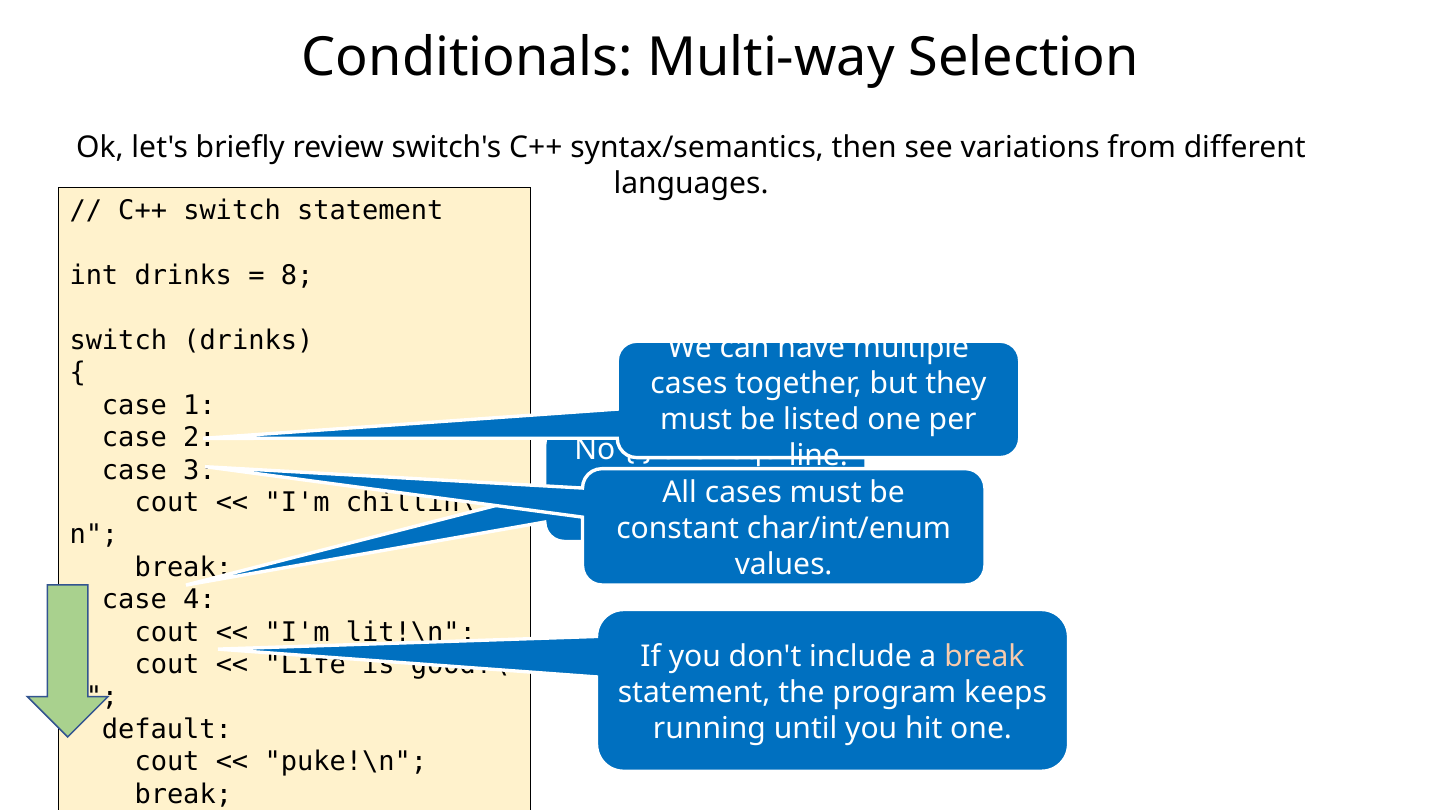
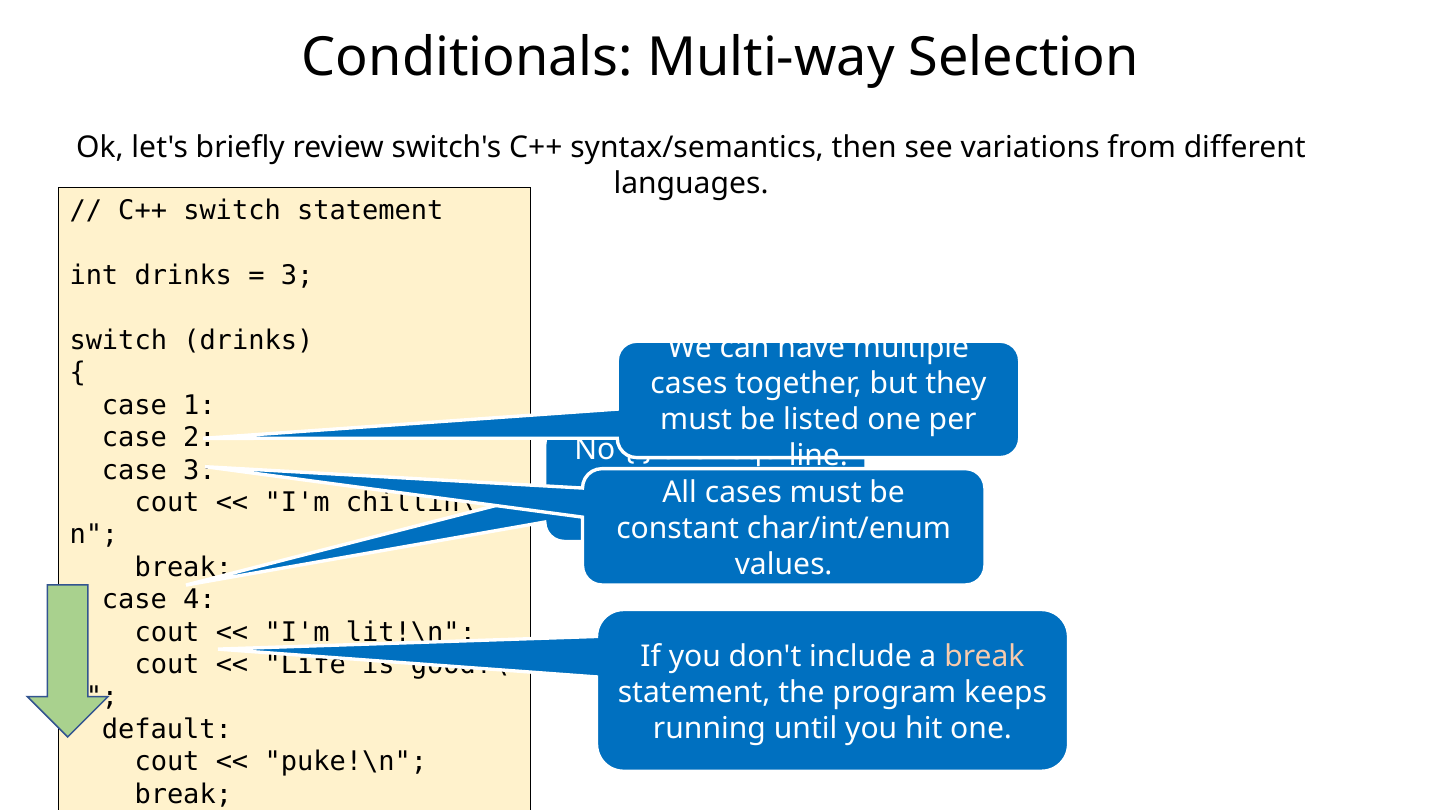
8 at (297, 276): 8 -> 3
